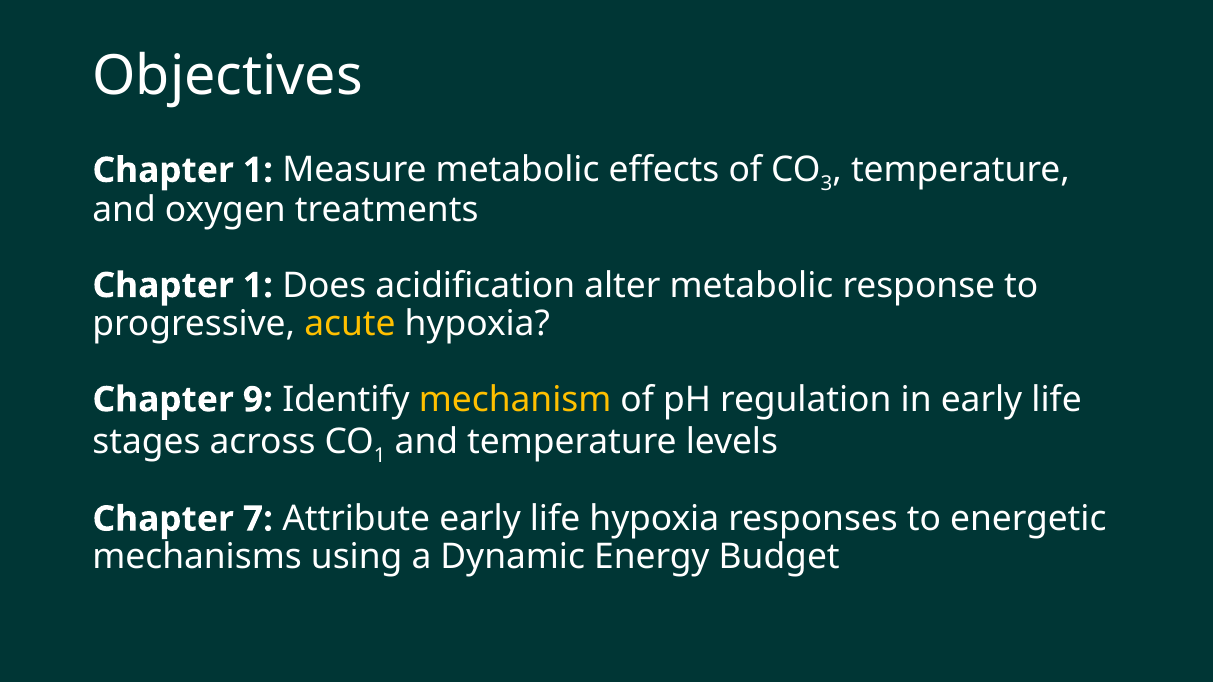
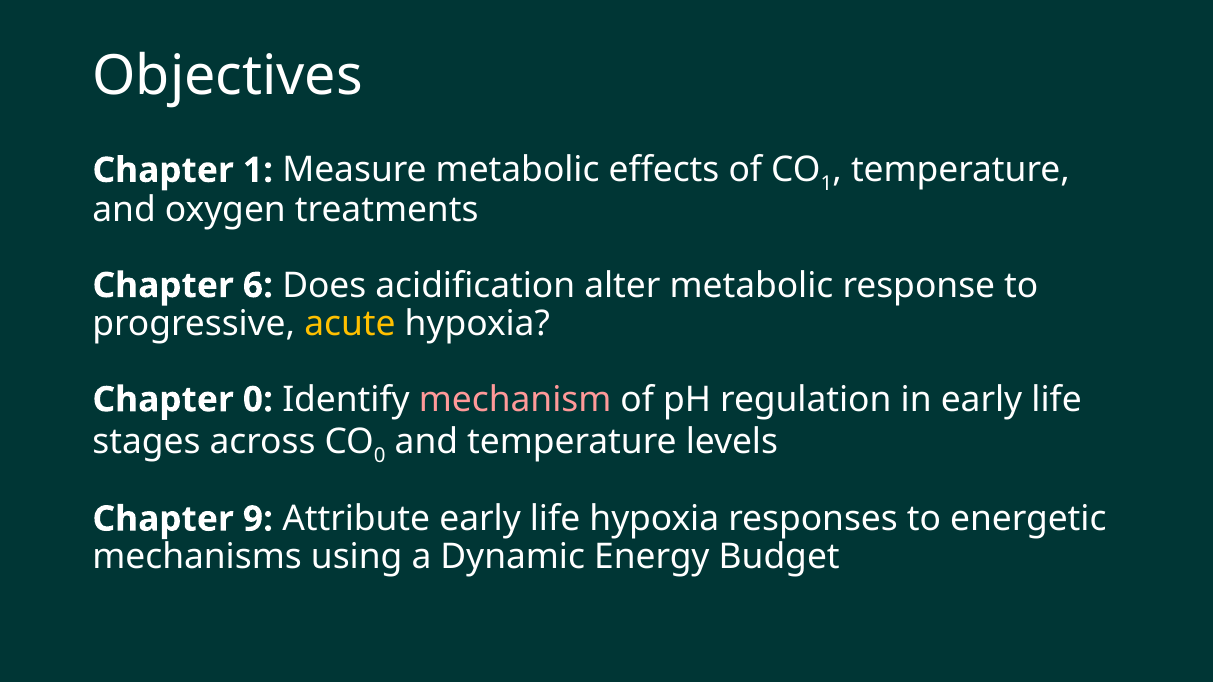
3 at (827, 184): 3 -> 1
1 at (258, 286): 1 -> 6
Chapter 9: 9 -> 0
mechanism colour: yellow -> pink
1 at (380, 456): 1 -> 0
7: 7 -> 9
